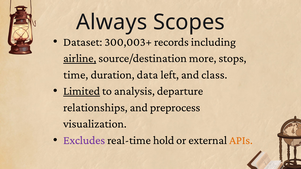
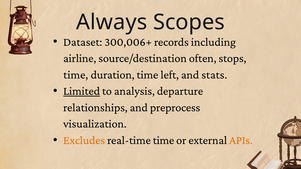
300,003+: 300,003+ -> 300,006+
airline underline: present -> none
more: more -> often
duration data: data -> time
class: class -> stats
Excludes colour: purple -> orange
real-time hold: hold -> time
